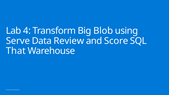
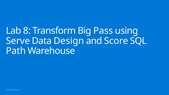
4: 4 -> 8
Blob: Blob -> Pass
Review: Review -> Design
That: That -> Path
